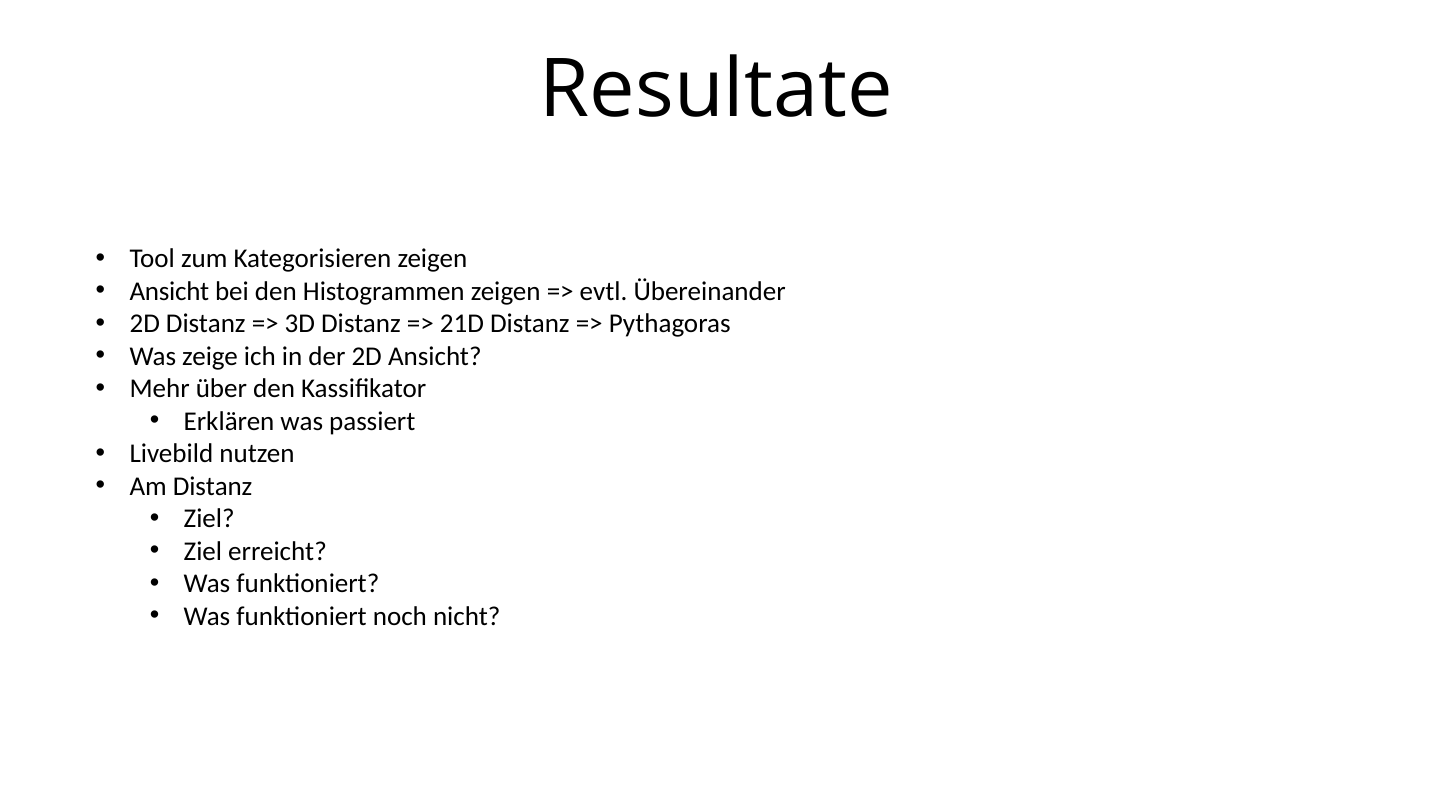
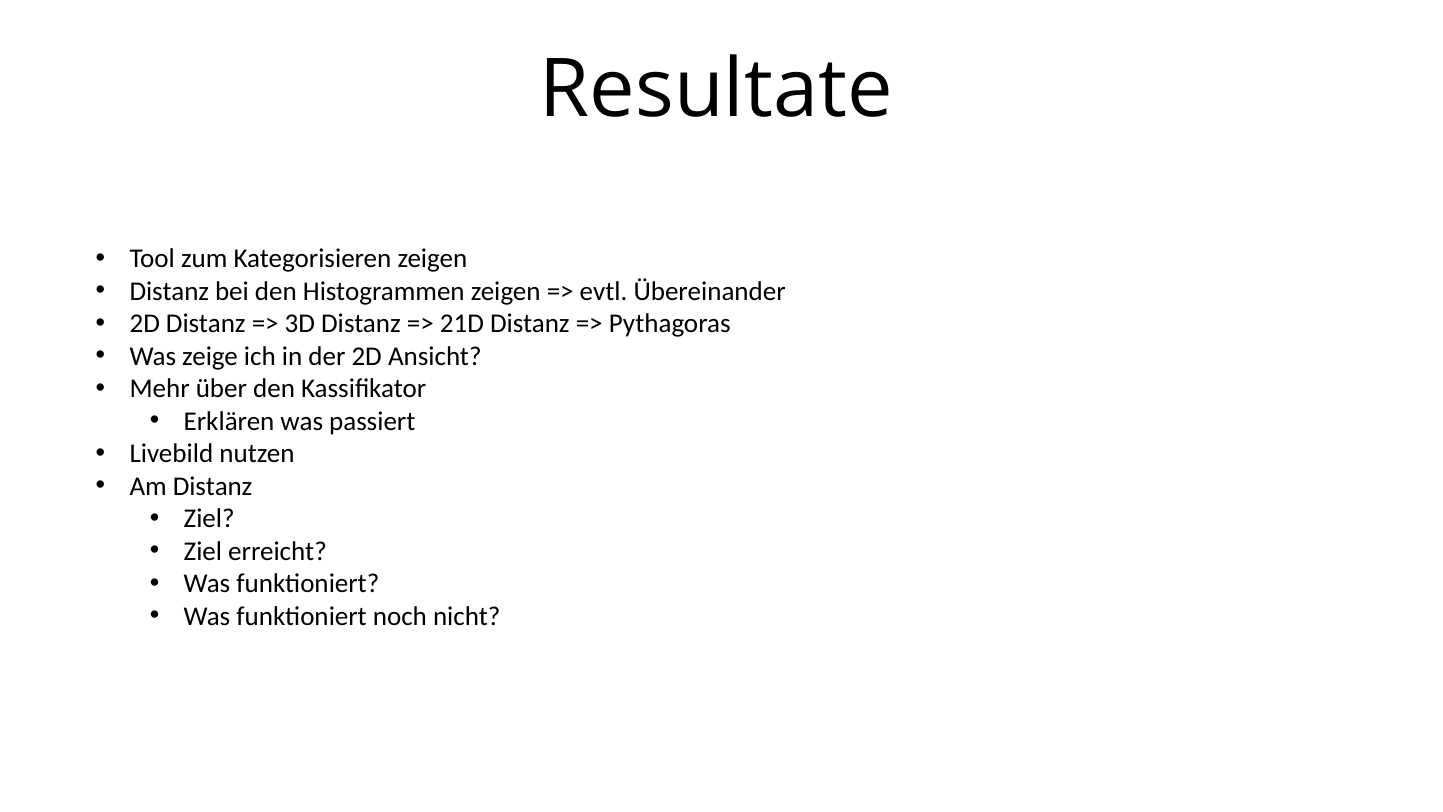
Ansicht at (169, 291): Ansicht -> Distanz
